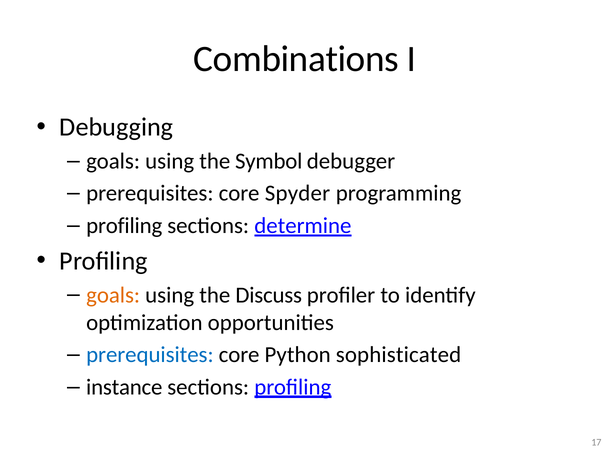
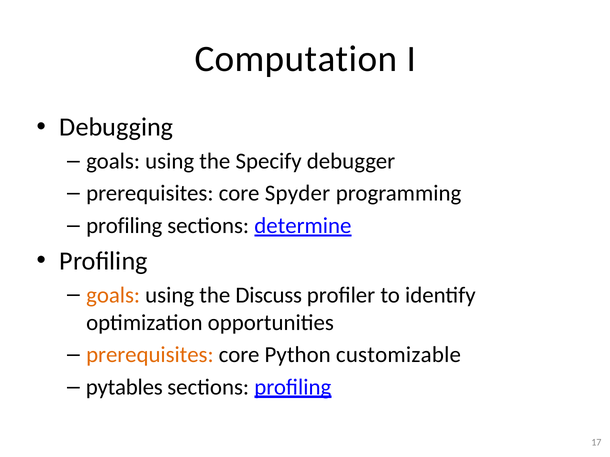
Combinations: Combinations -> Computation
Symbol: Symbol -> Specify
prerequisites at (150, 355) colour: blue -> orange
sophisticated: sophisticated -> customizable
instance: instance -> pytables
